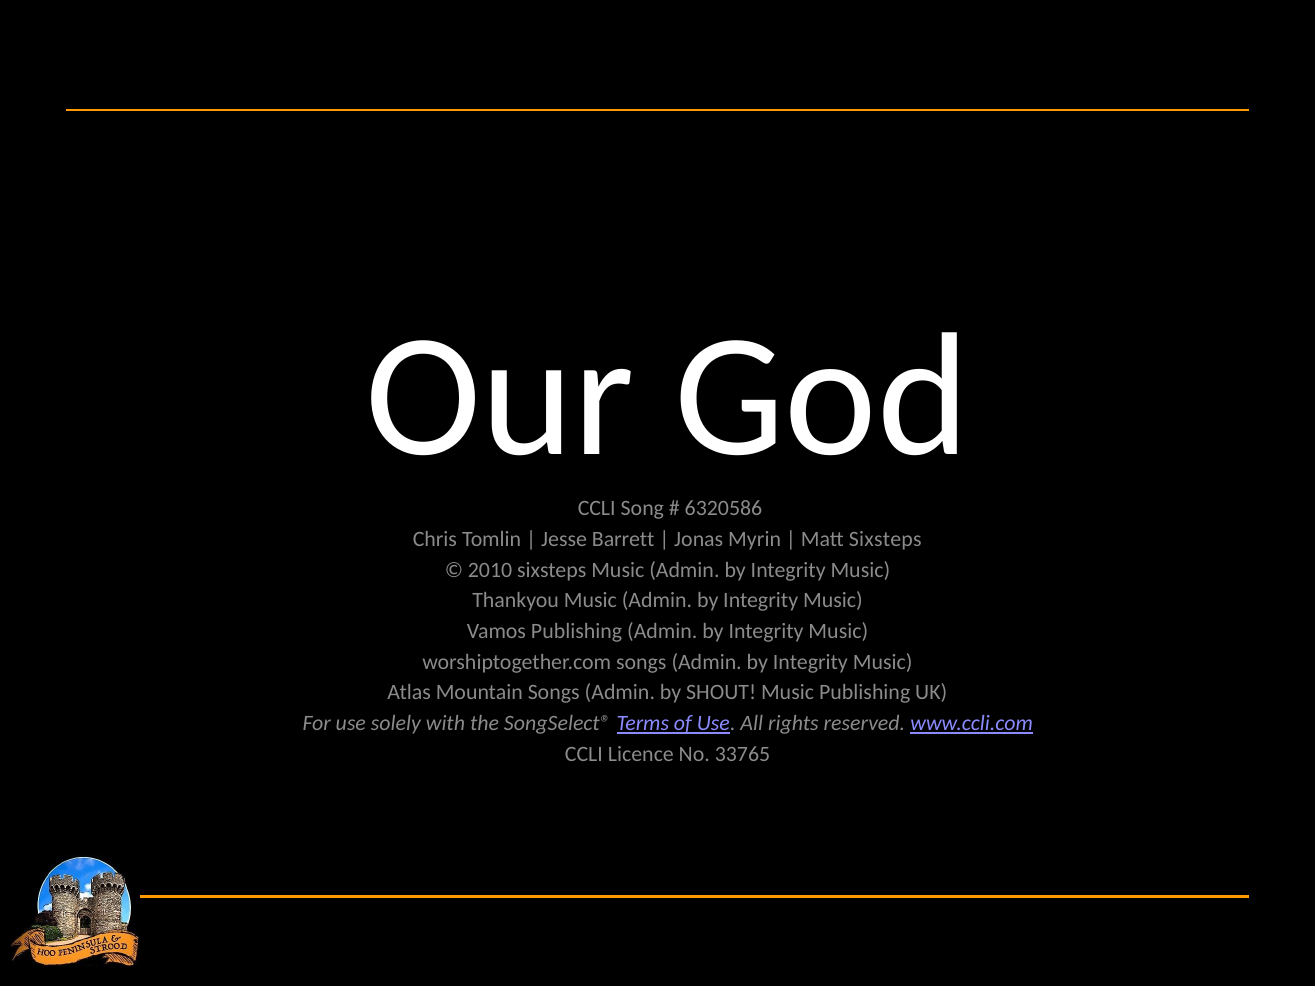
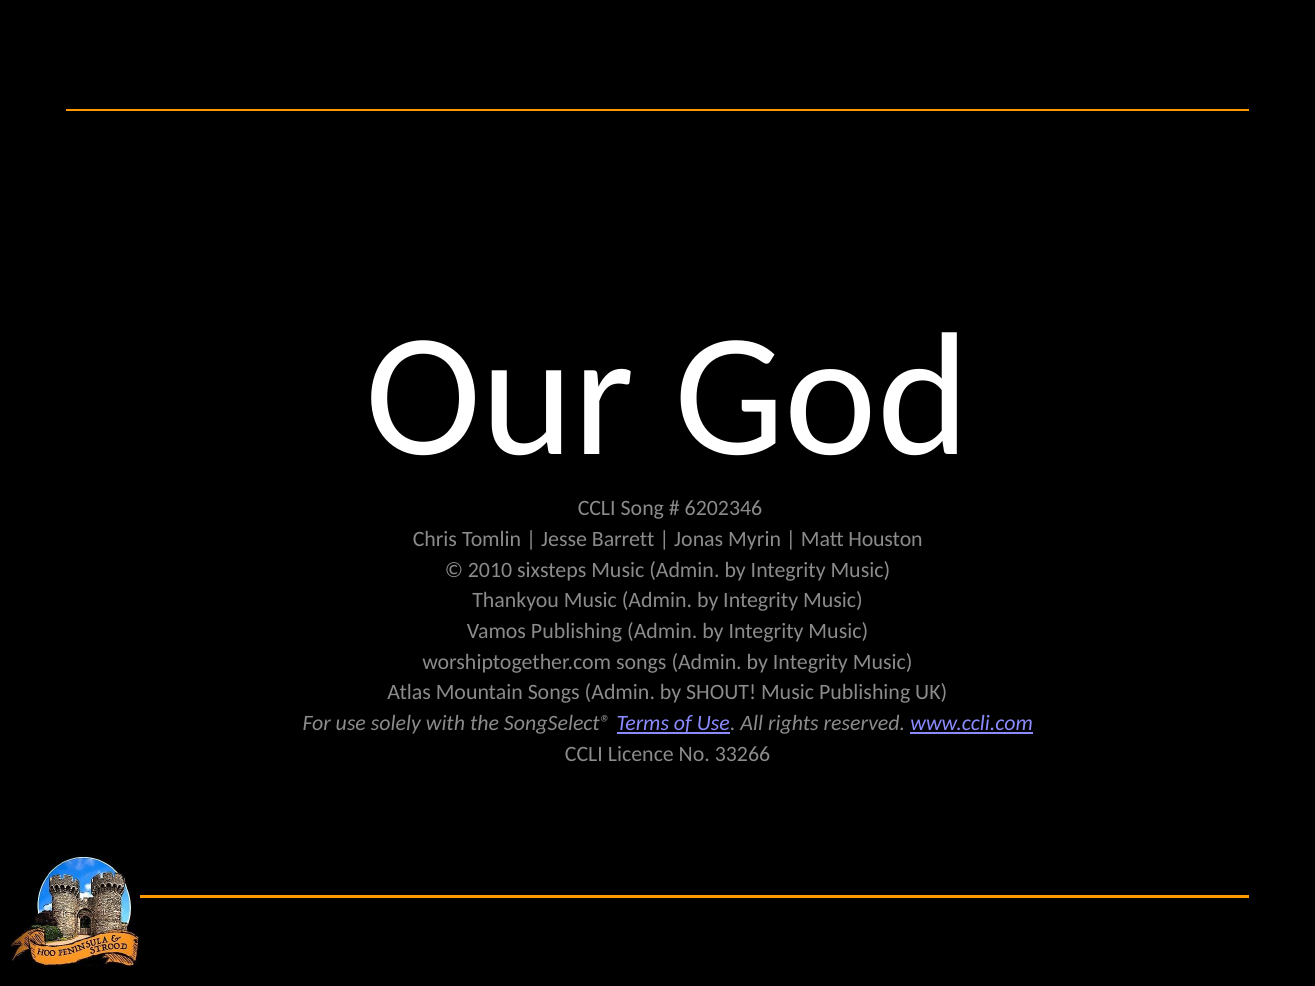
6320586: 6320586 -> 6202346
Matt Sixsteps: Sixsteps -> Houston
33765: 33765 -> 33266
